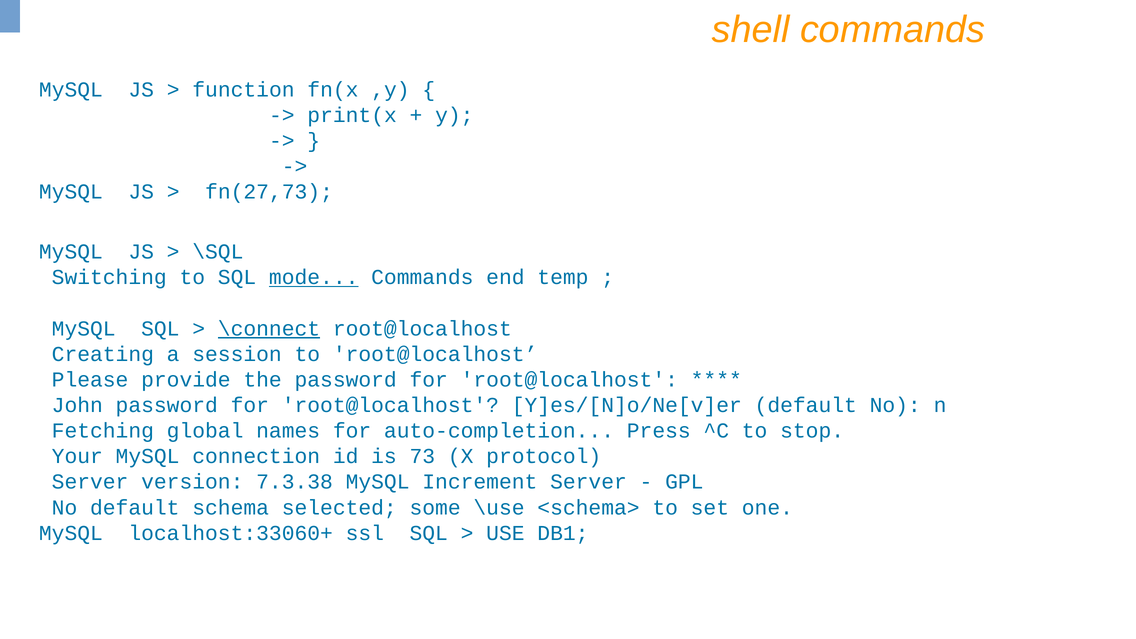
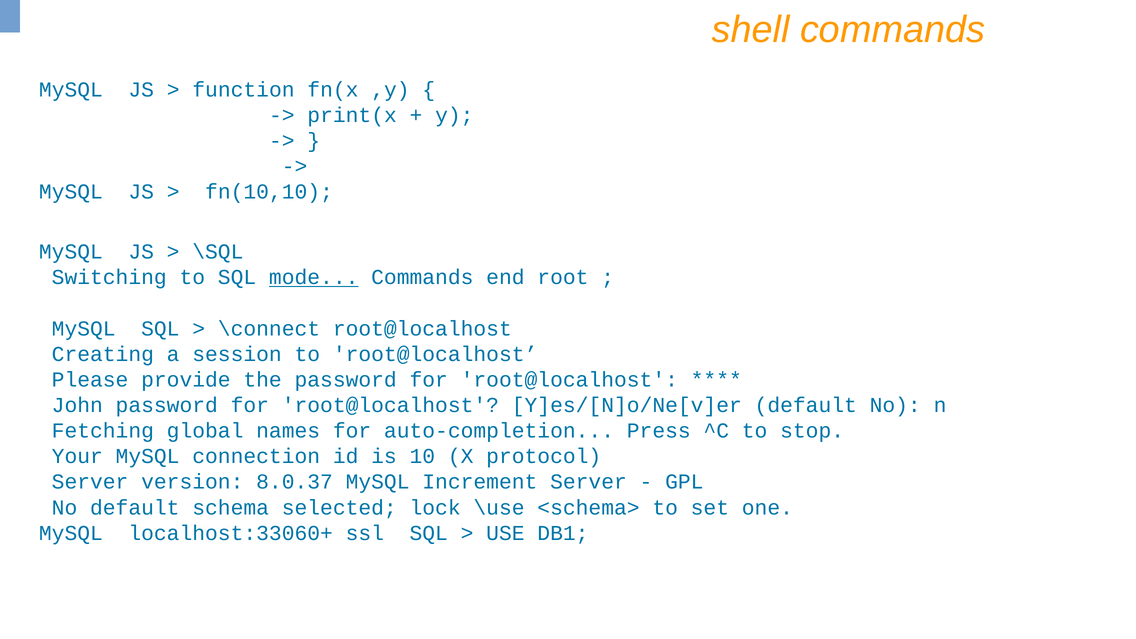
fn(27,73: fn(27,73 -> fn(10,10
temp: temp -> root
\connect underline: present -> none
73: 73 -> 10
7.3.38: 7.3.38 -> 8.0.37
some: some -> lock
